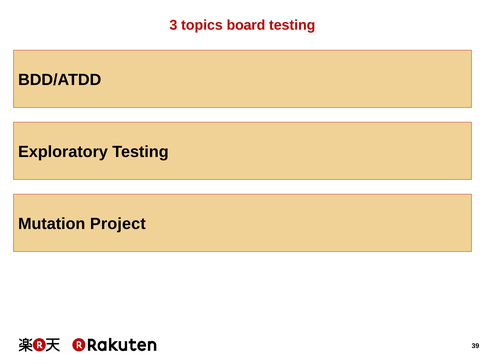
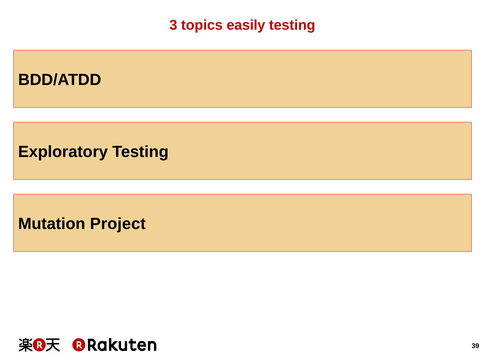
board: board -> easily
